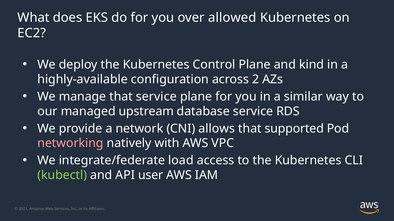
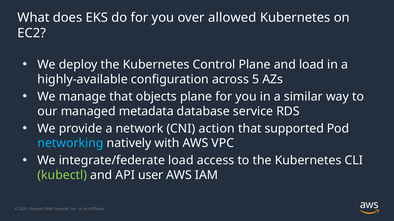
and kind: kind -> load
2: 2 -> 5
that service: service -> objects
upstream: upstream -> metadata
allows: allows -> action
networking colour: pink -> light blue
